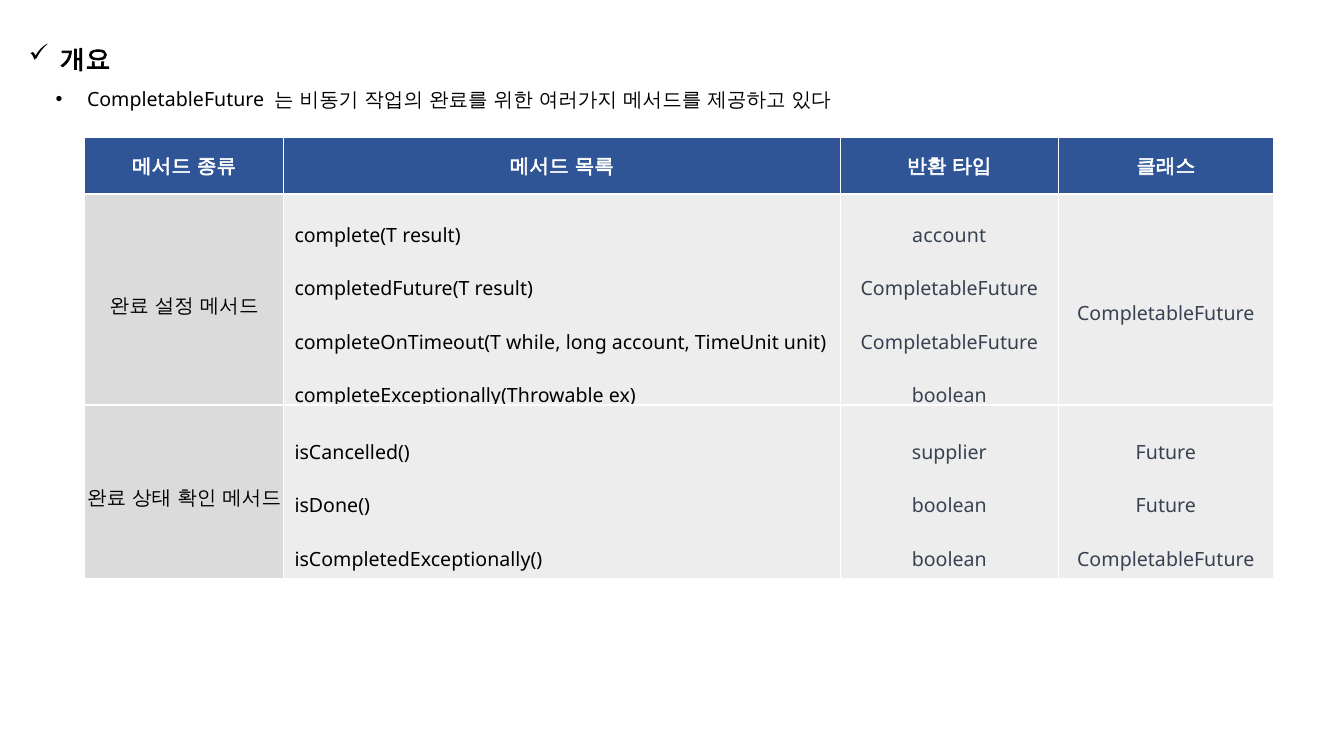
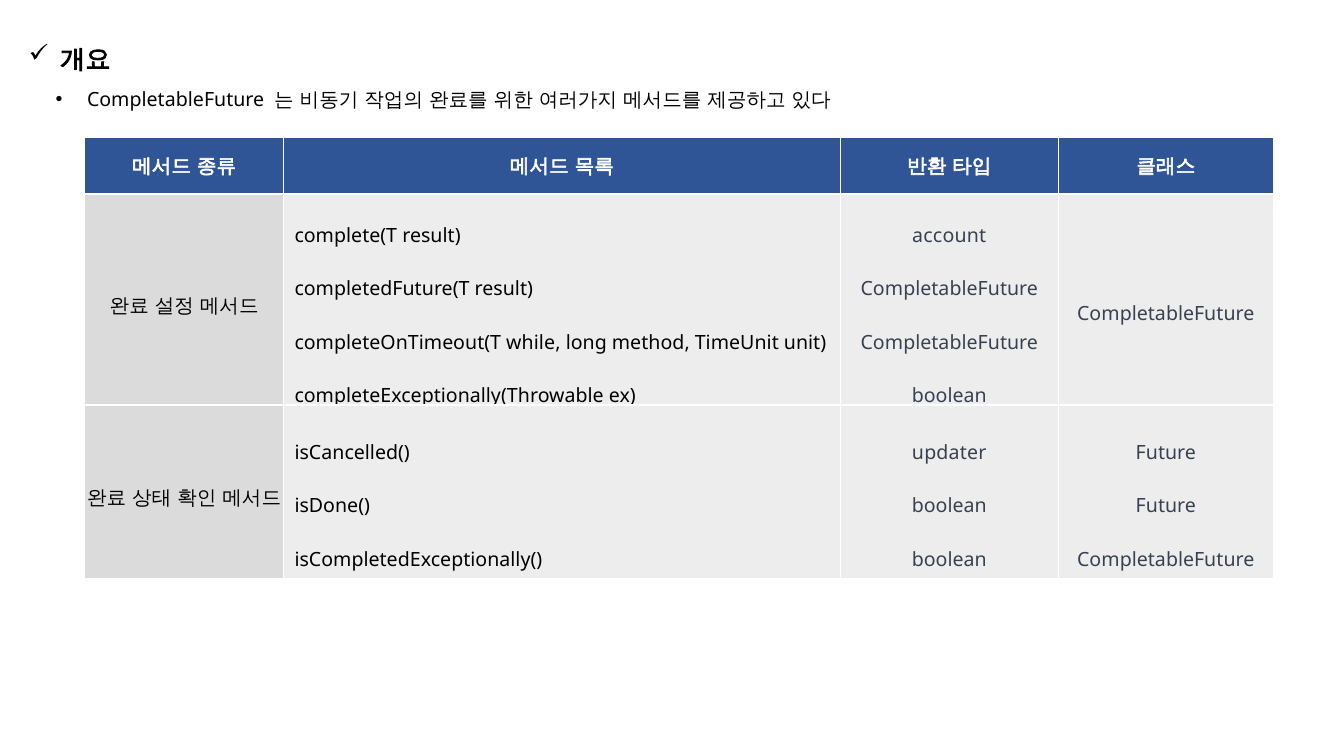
long account: account -> method
supplier: supplier -> updater
